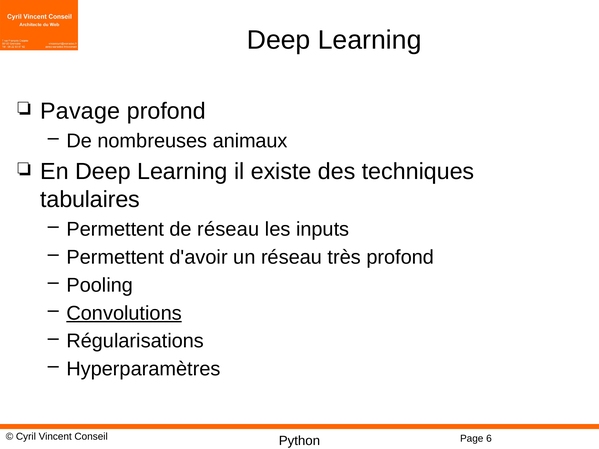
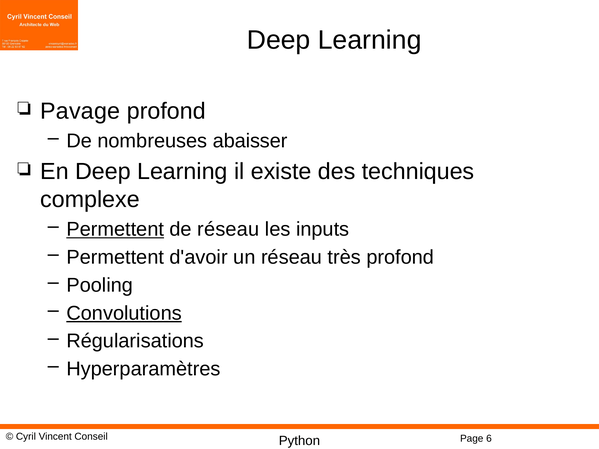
animaux: animaux -> abaisser
tabulaires: tabulaires -> complexe
Permettent at (115, 229) underline: none -> present
